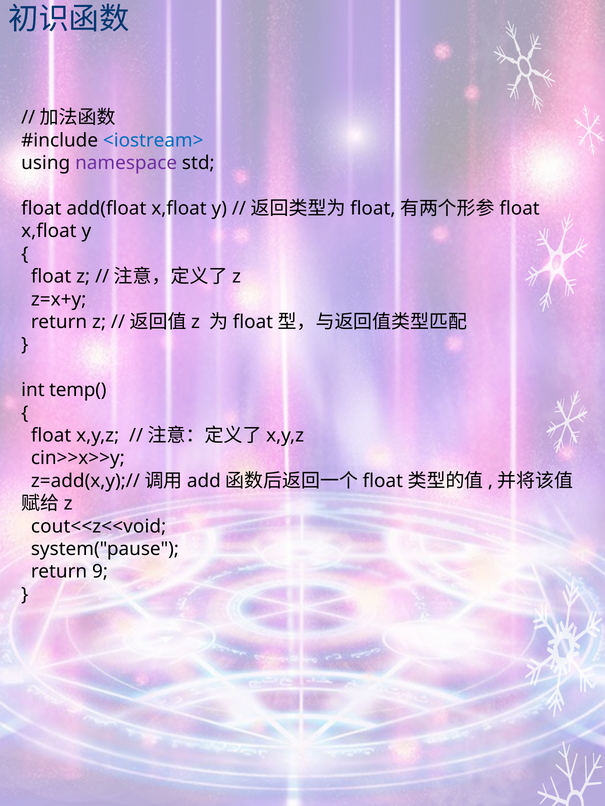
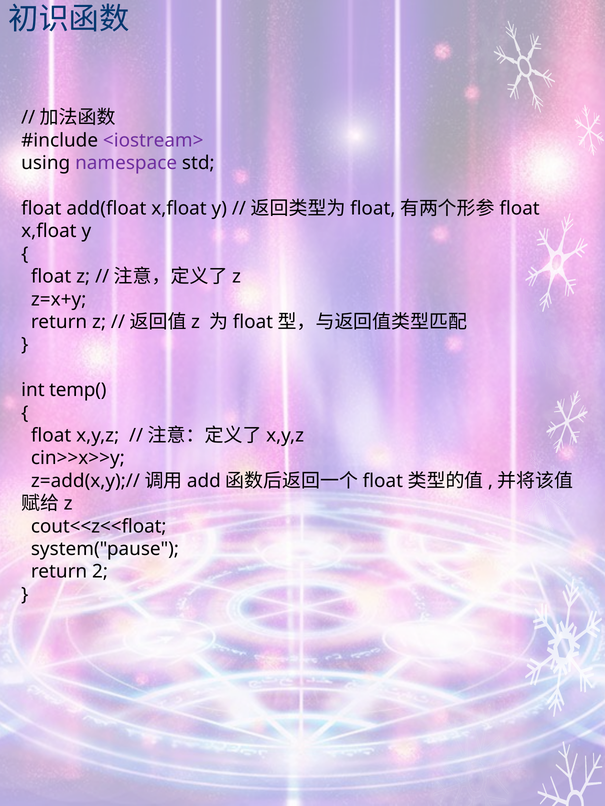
<iostream> colour: blue -> purple
cout<<z<<void: cout<<z<<void -> cout<<z<<float
9: 9 -> 2
